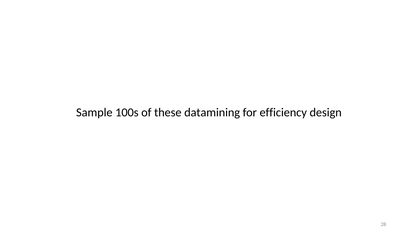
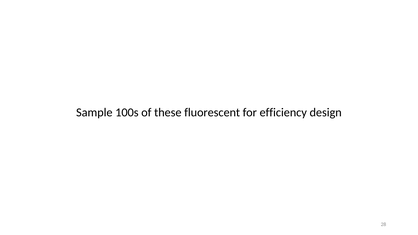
datamining: datamining -> fluorescent
